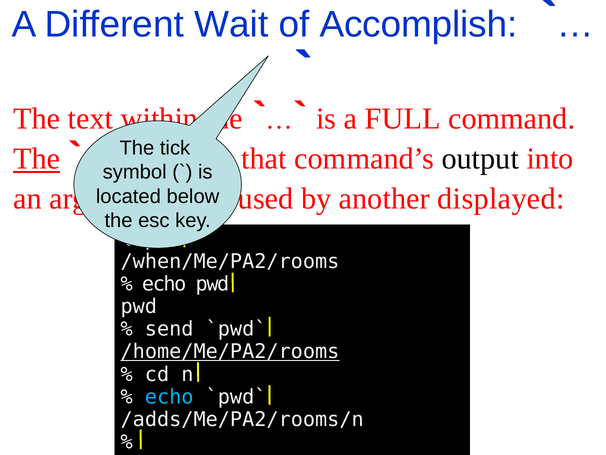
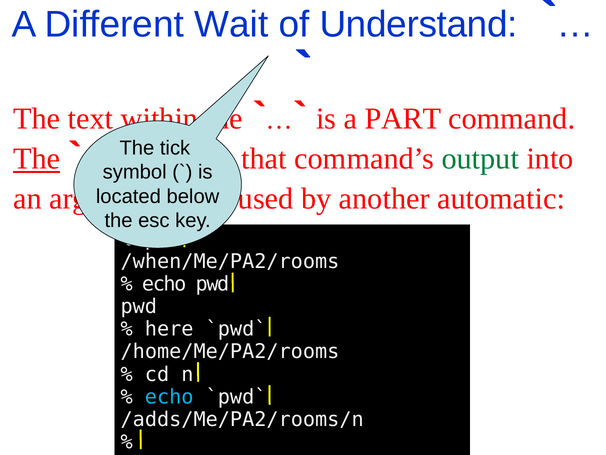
Accomplish: Accomplish -> Understand
FULL: FULL -> PART
output colour: black -> green
displayed: displayed -> automatic
send: send -> here
/home/Me/PA2/rooms underline: present -> none
